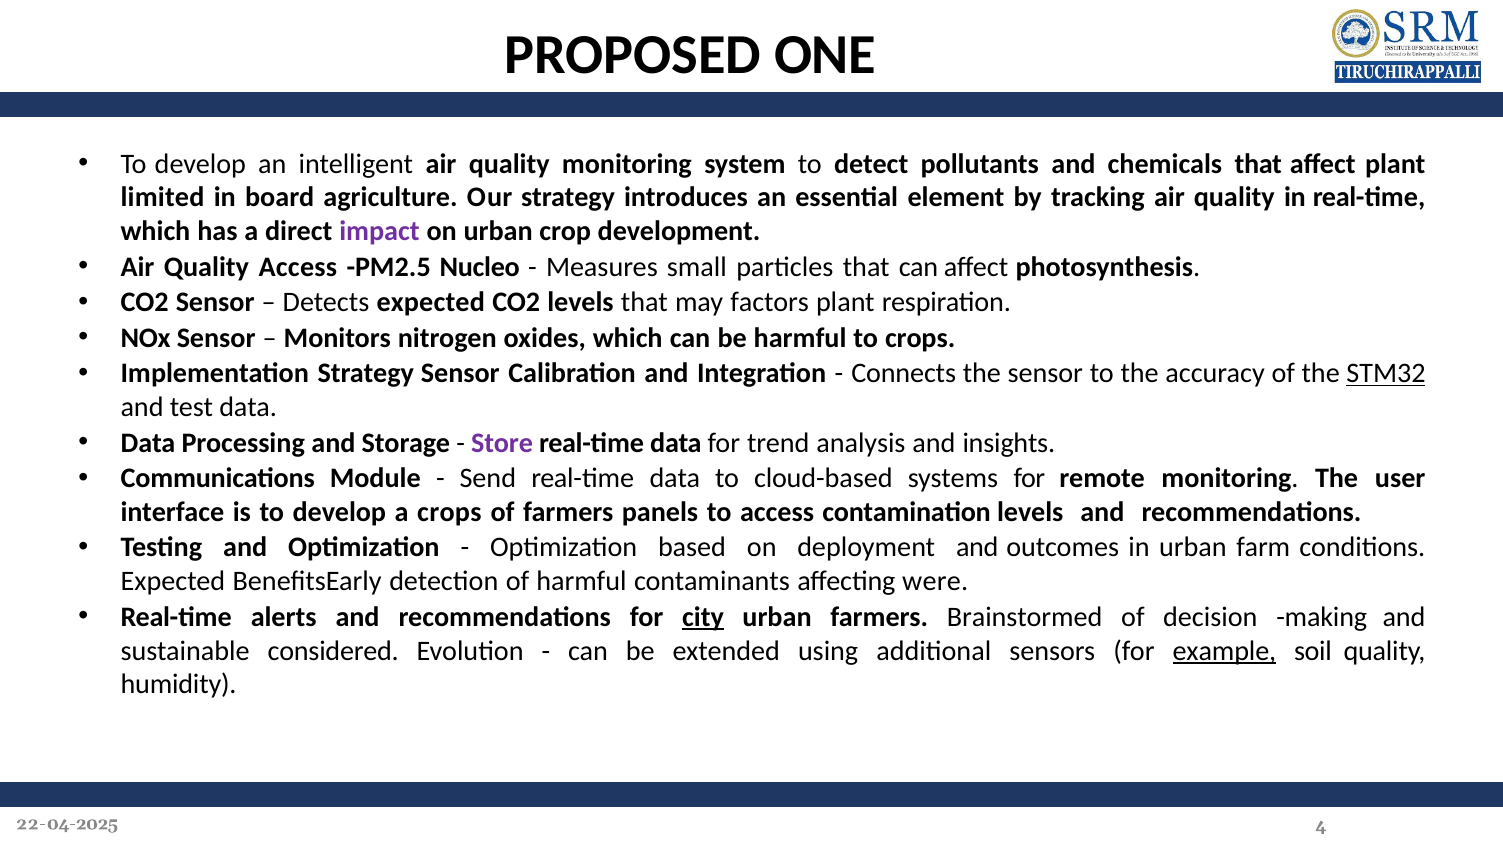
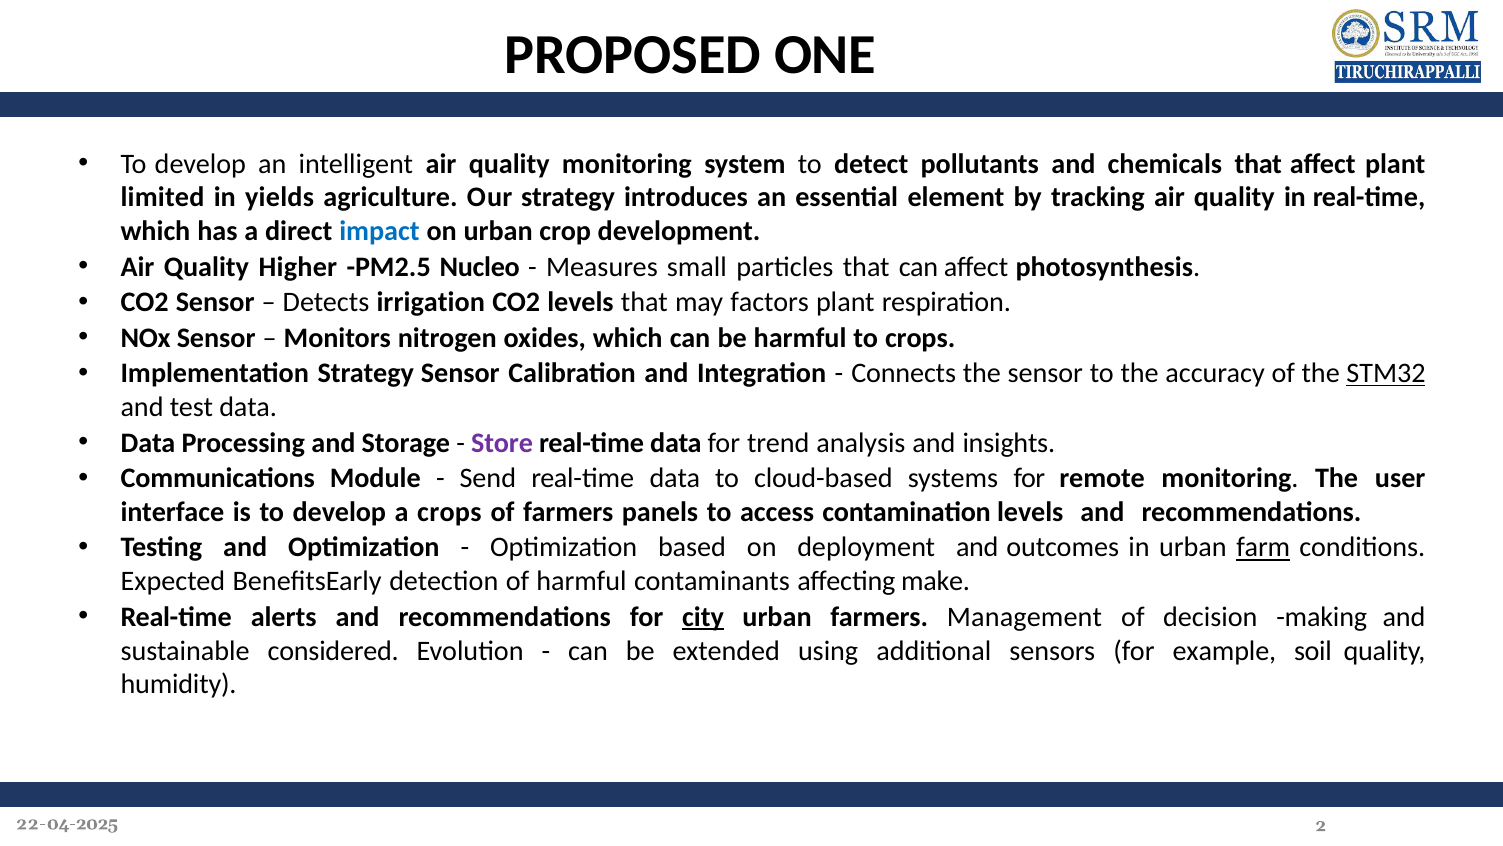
board: board -> yields
impact colour: purple -> blue
Quality Access: Access -> Higher
Detects expected: expected -> irrigation
farm underline: none -> present
were: were -> make
Brainstormed: Brainstormed -> Management
example underline: present -> none
4: 4 -> 2
